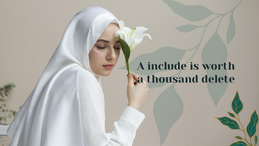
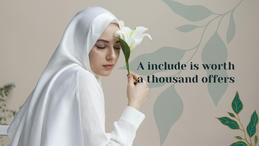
delete: delete -> offers
